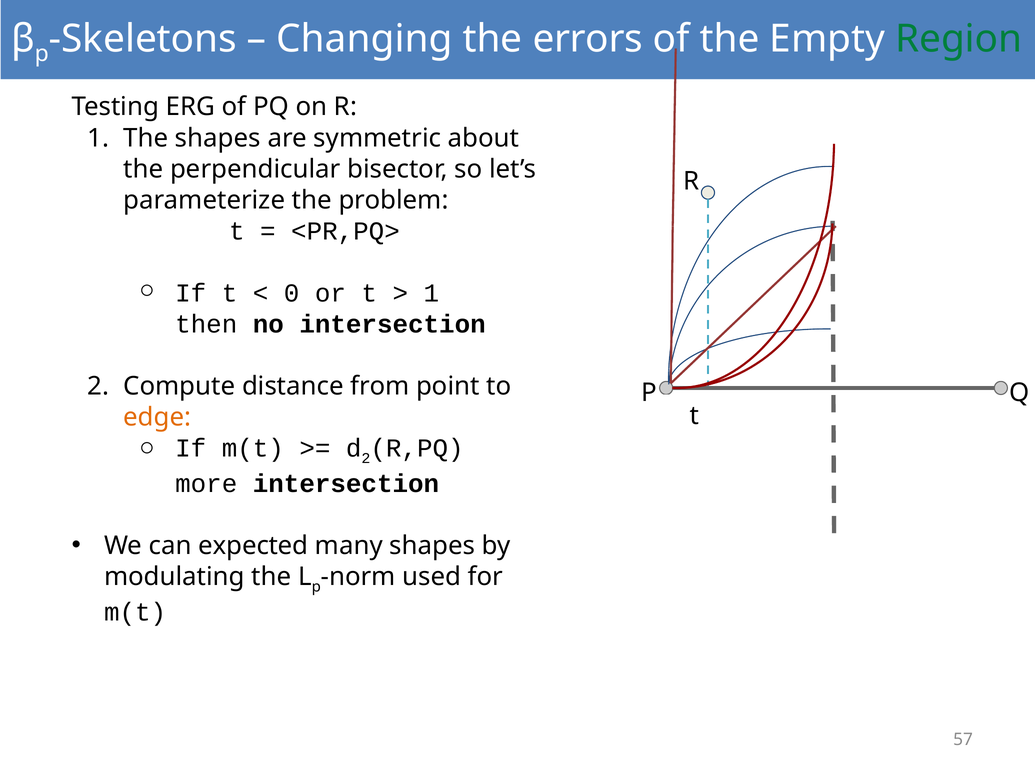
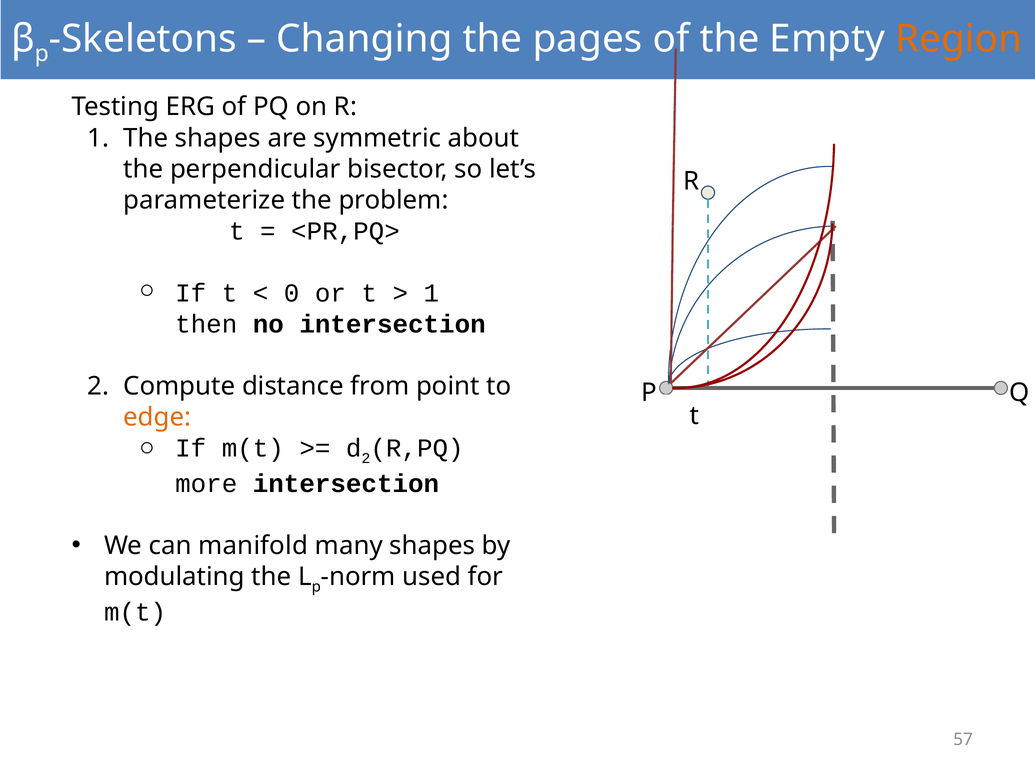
errors: errors -> pages
Region colour: green -> orange
expected: expected -> manifold
